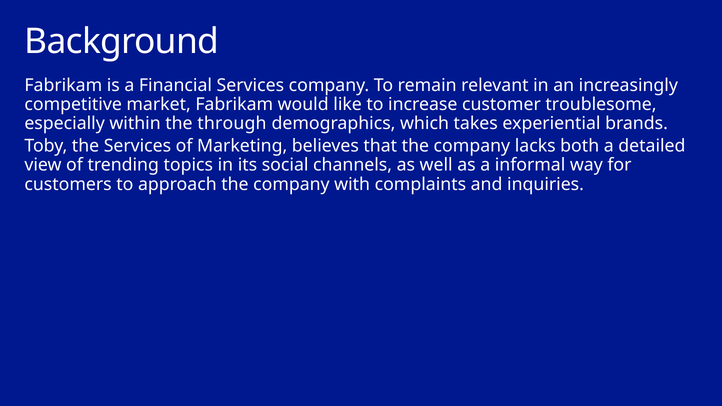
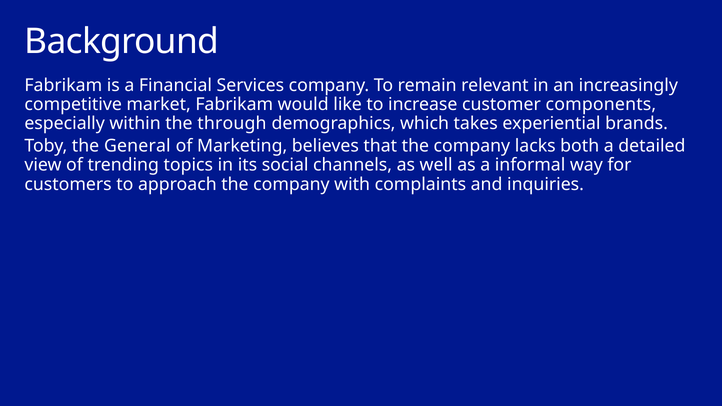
troublesome: troublesome -> components
the Services: Services -> General
